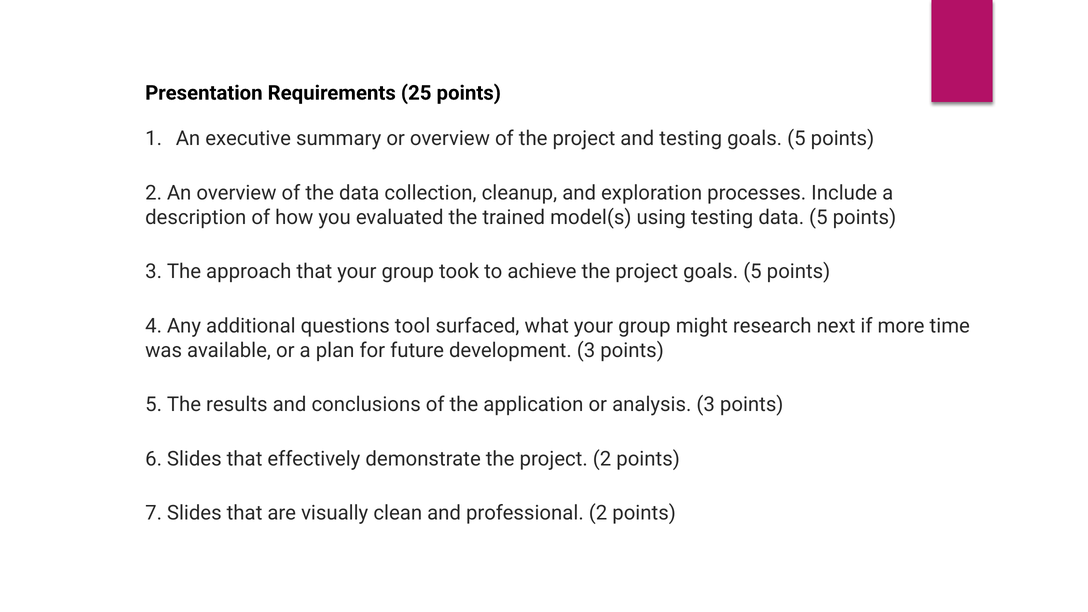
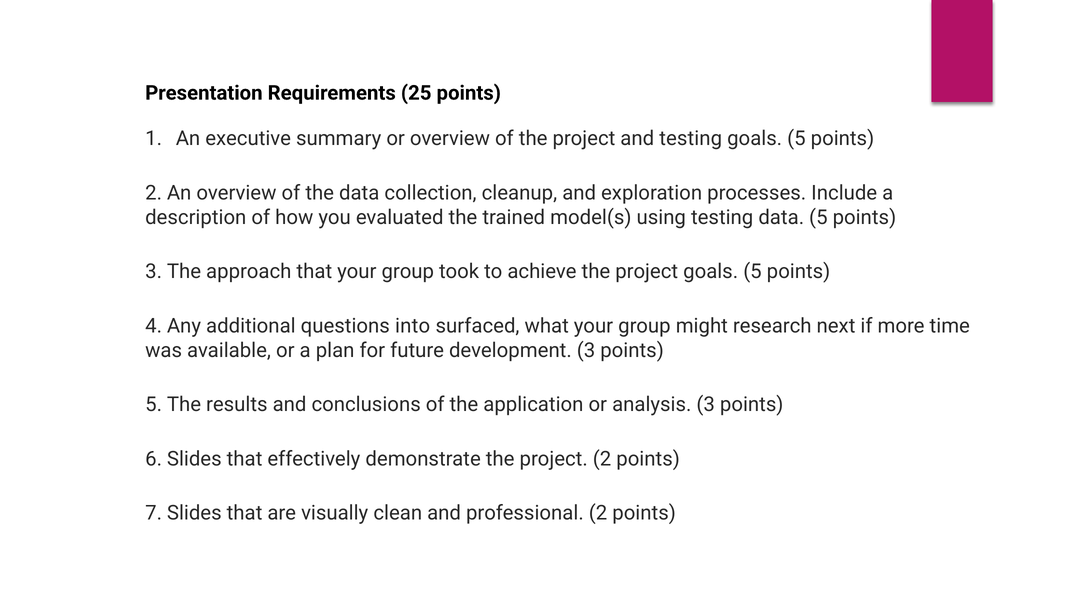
tool: tool -> into
